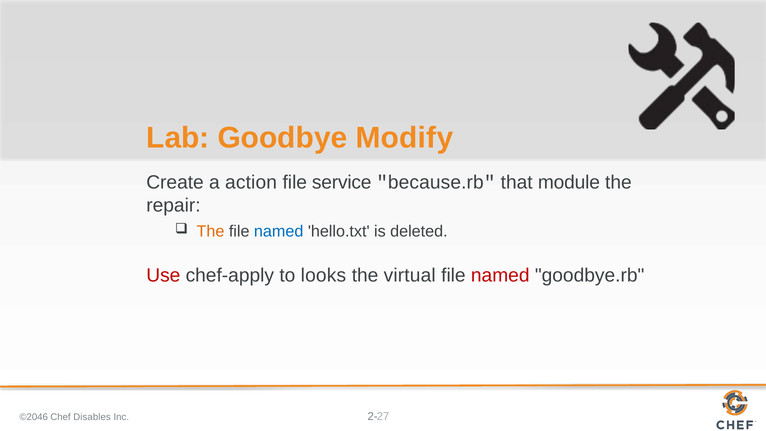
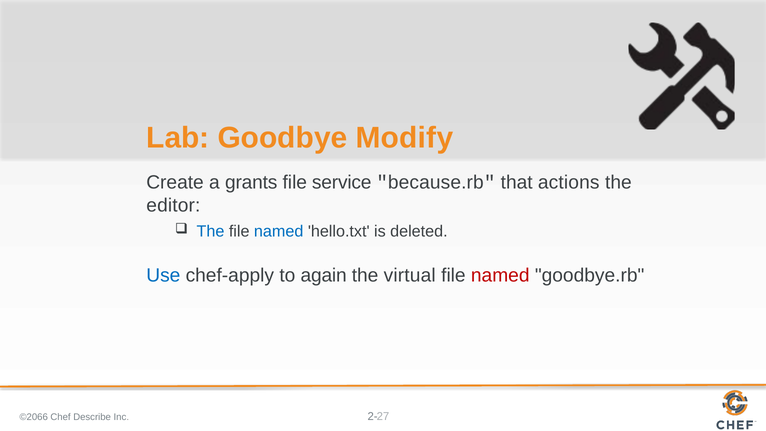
action: action -> grants
module: module -> actions
repair: repair -> editor
The at (210, 231) colour: orange -> blue
Use colour: red -> blue
looks: looks -> again
©2046: ©2046 -> ©2066
Disables: Disables -> Describe
